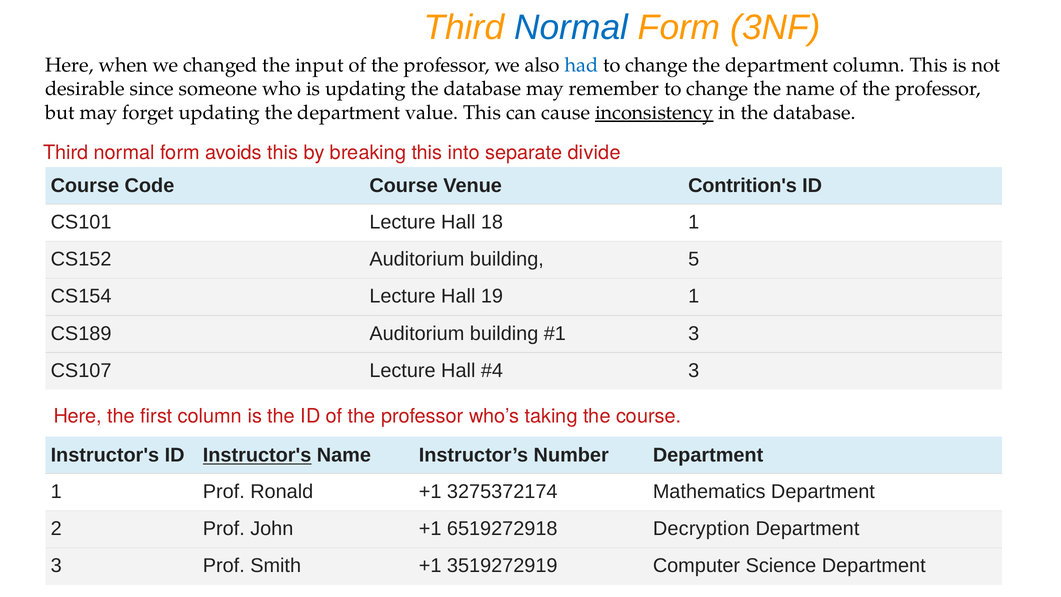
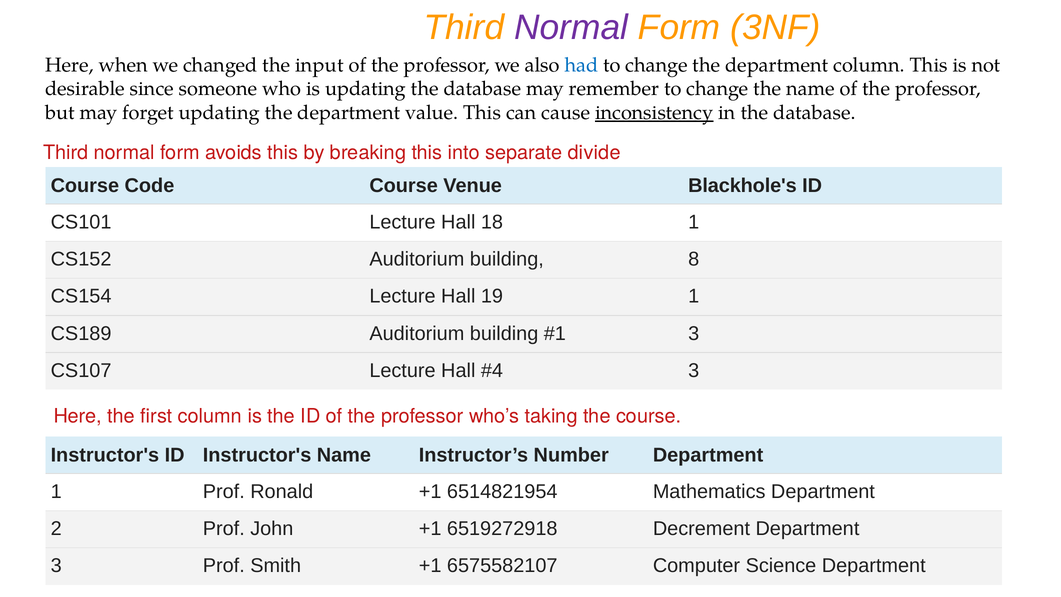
Normal at (571, 28) colour: blue -> purple
Contrition's: Contrition's -> Blackhole's
5: 5 -> 8
Instructor's at (257, 455) underline: present -> none
3275372174: 3275372174 -> 6514821954
Decryption: Decryption -> Decrement
3519272919: 3519272919 -> 6575582107
